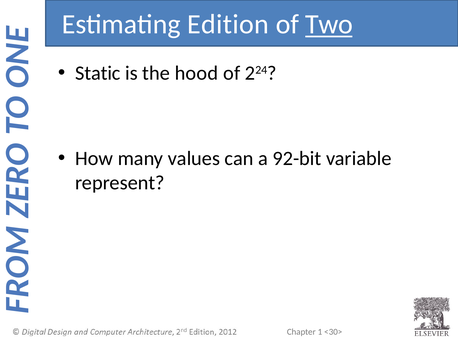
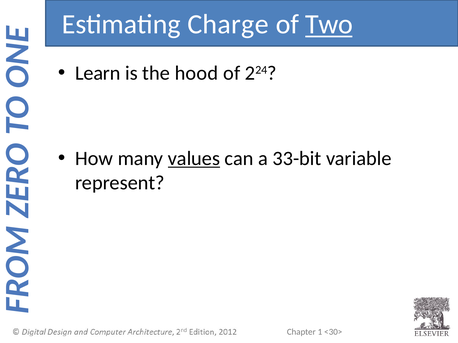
Edition: Edition -> Charge
Static: Static -> Learn
values underline: none -> present
92-bit: 92-bit -> 33-bit
